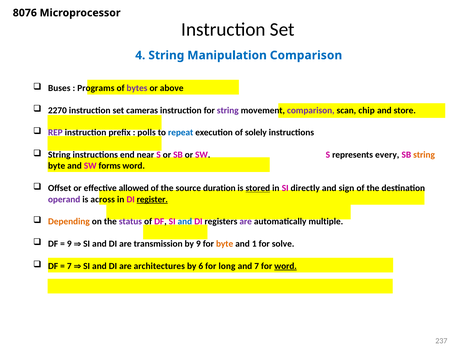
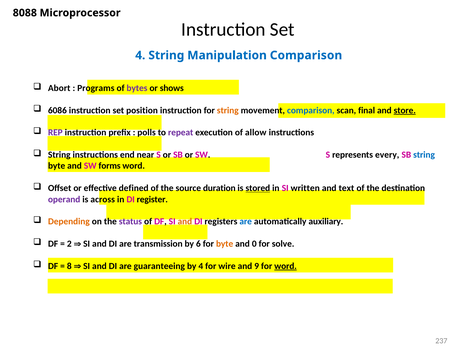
8076: 8076 -> 8088
Buses: Buses -> Abort
above: above -> shows
2270: 2270 -> 6086
cameras: cameras -> position
string at (228, 110) colour: purple -> orange
comparison at (311, 110) colour: purple -> blue
chip: chip -> final
store underline: none -> present
repeat colour: blue -> purple
solely: solely -> allow
string at (424, 155) colour: orange -> blue
allowed: allowed -> defined
directly: directly -> written
sign: sign -> text
register underline: present -> none
and at (185, 222) colour: blue -> orange
are at (246, 222) colour: purple -> blue
multiple: multiple -> auxiliary
9 at (69, 244): 9 -> 2
by 9: 9 -> 6
1: 1 -> 0
7 at (69, 266): 7 -> 8
architectures: architectures -> guaranteeing
by 6: 6 -> 4
long: long -> wire
and 7: 7 -> 9
